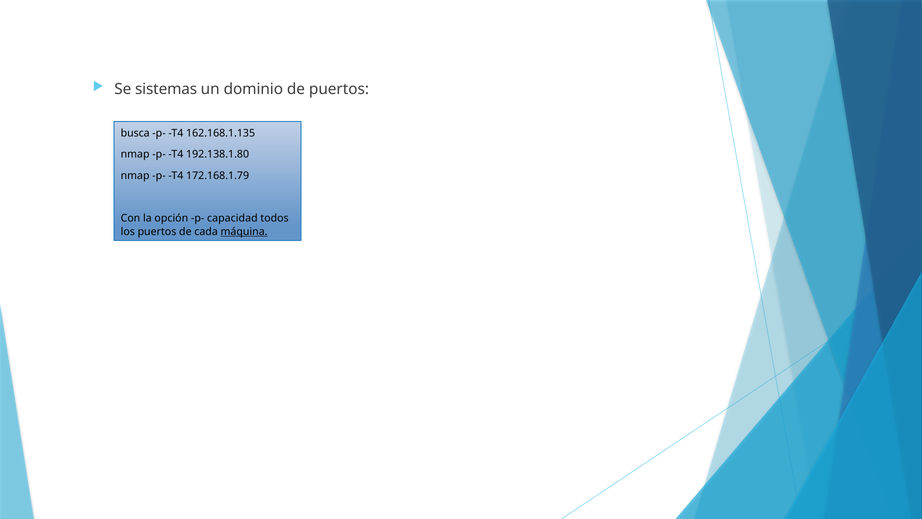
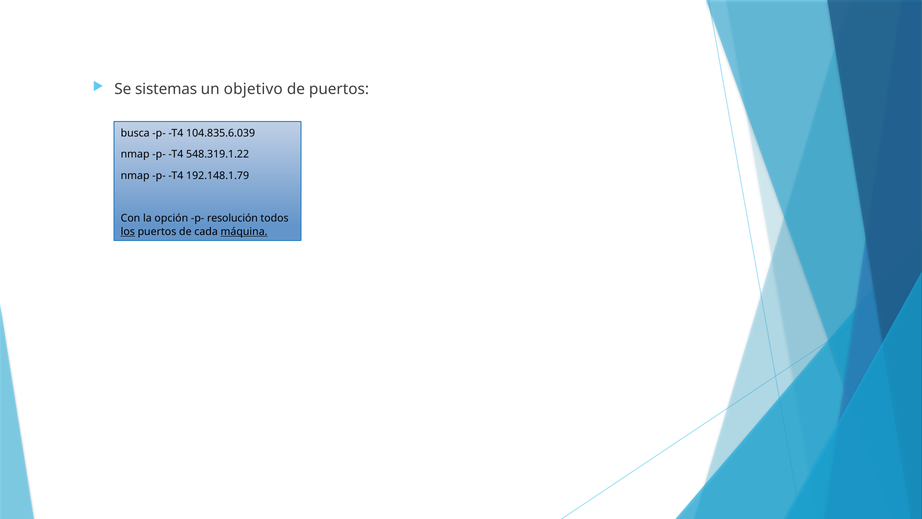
dominio: dominio -> objetivo
162.168.1.135: 162.168.1.135 -> 104.835.6.039
192.138.1.80: 192.138.1.80 -> 548.319.1.22
172.168.1.79: 172.168.1.79 -> 192.148.1.79
capacidad: capacidad -> resolución
los underline: none -> present
